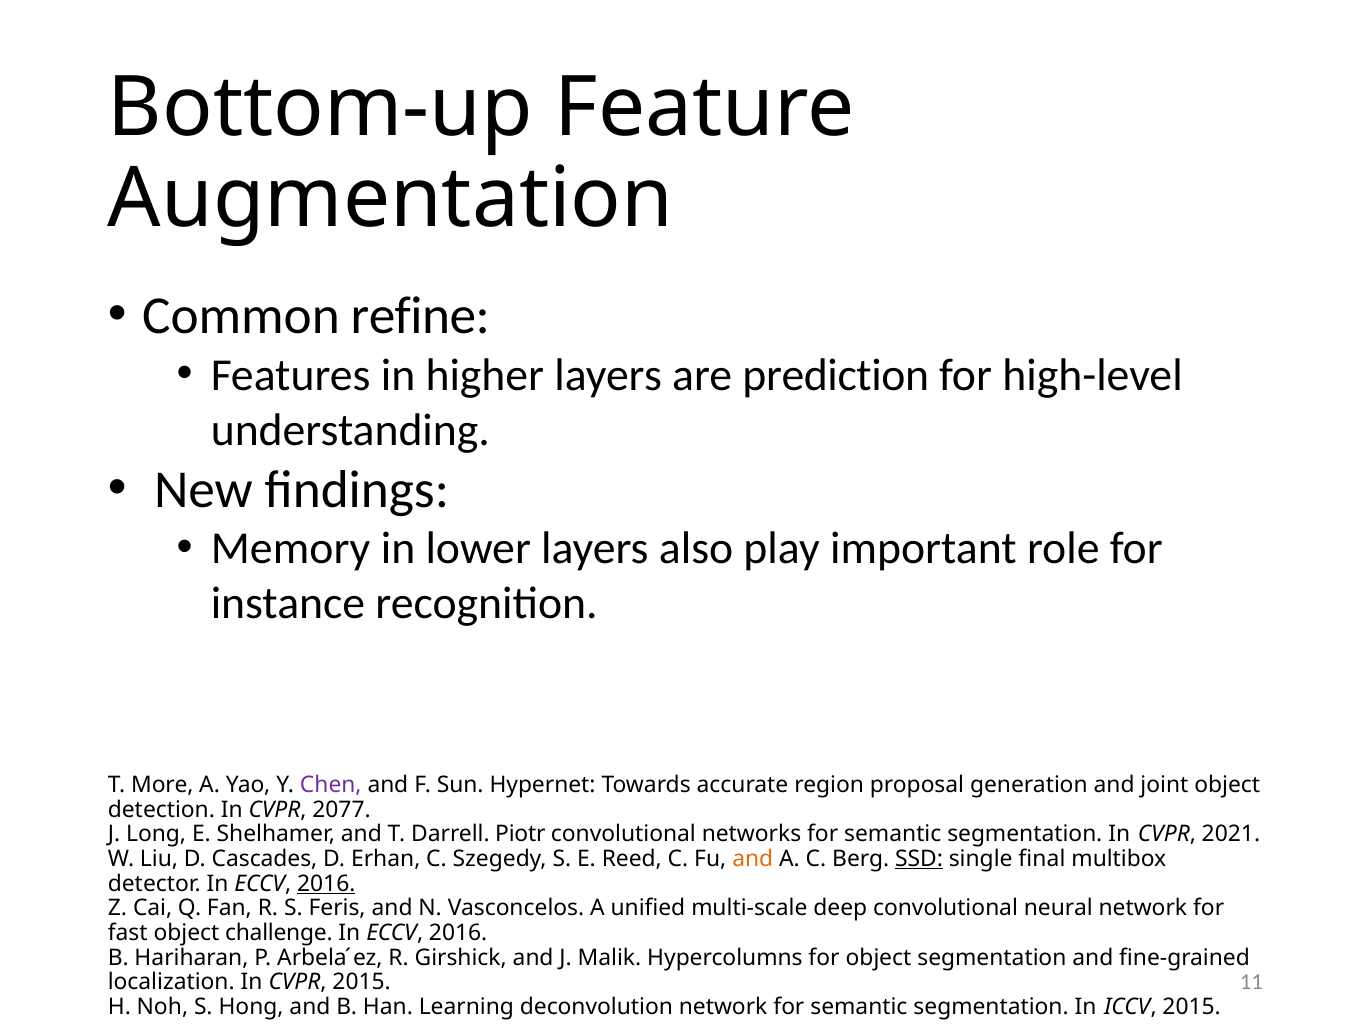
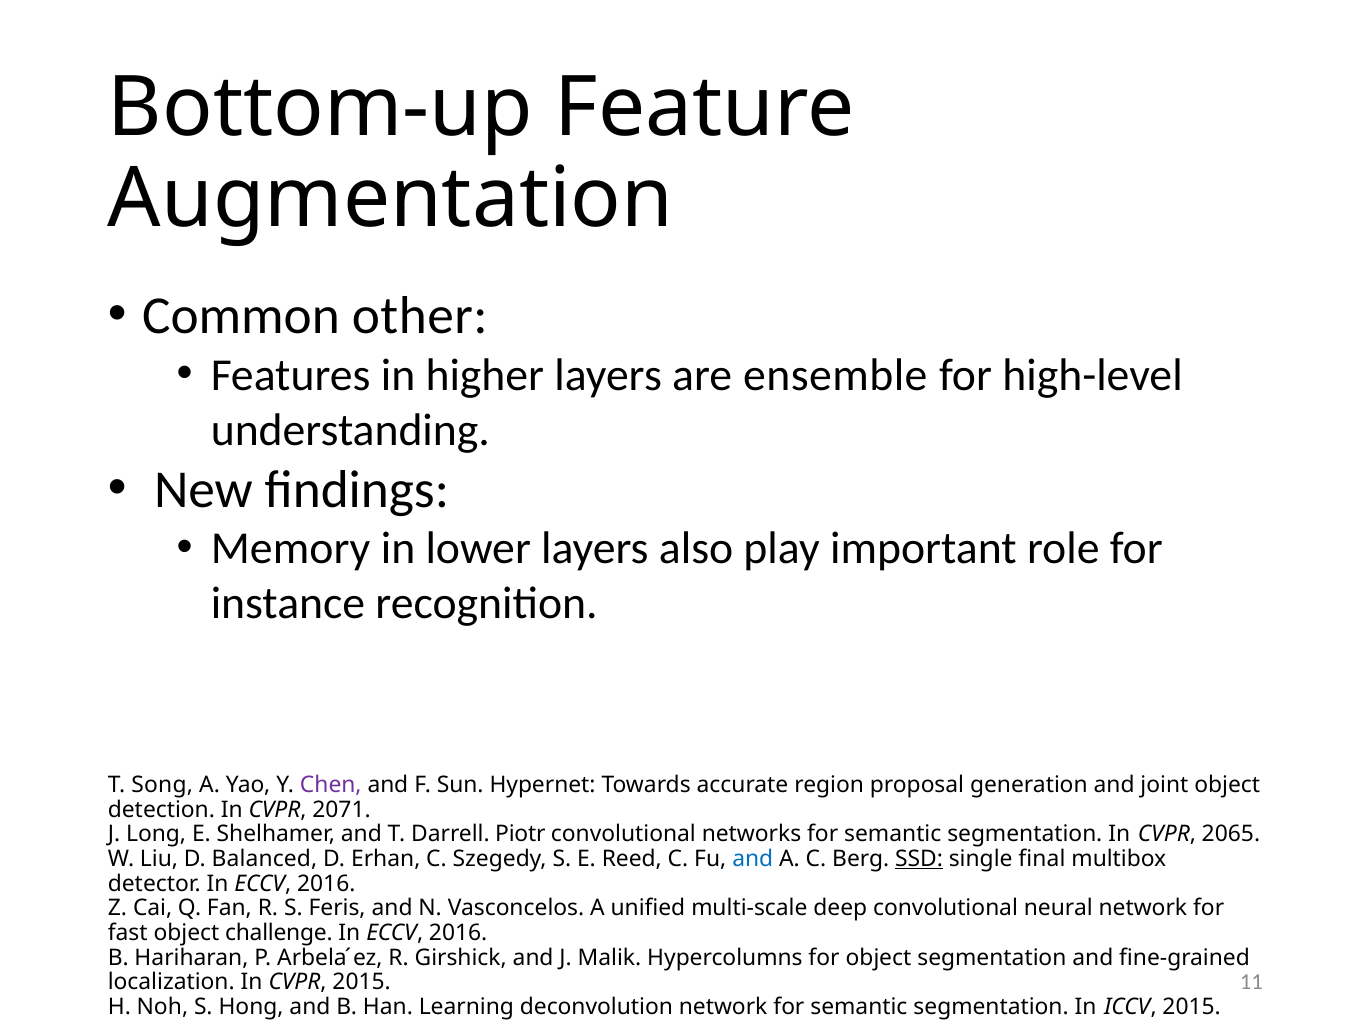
refine: refine -> other
prediction: prediction -> ensemble
More: More -> Song
2077: 2077 -> 2071
2021: 2021 -> 2065
Cascades: Cascades -> Balanced
and at (753, 859) colour: orange -> blue
2016 at (326, 884) underline: present -> none
